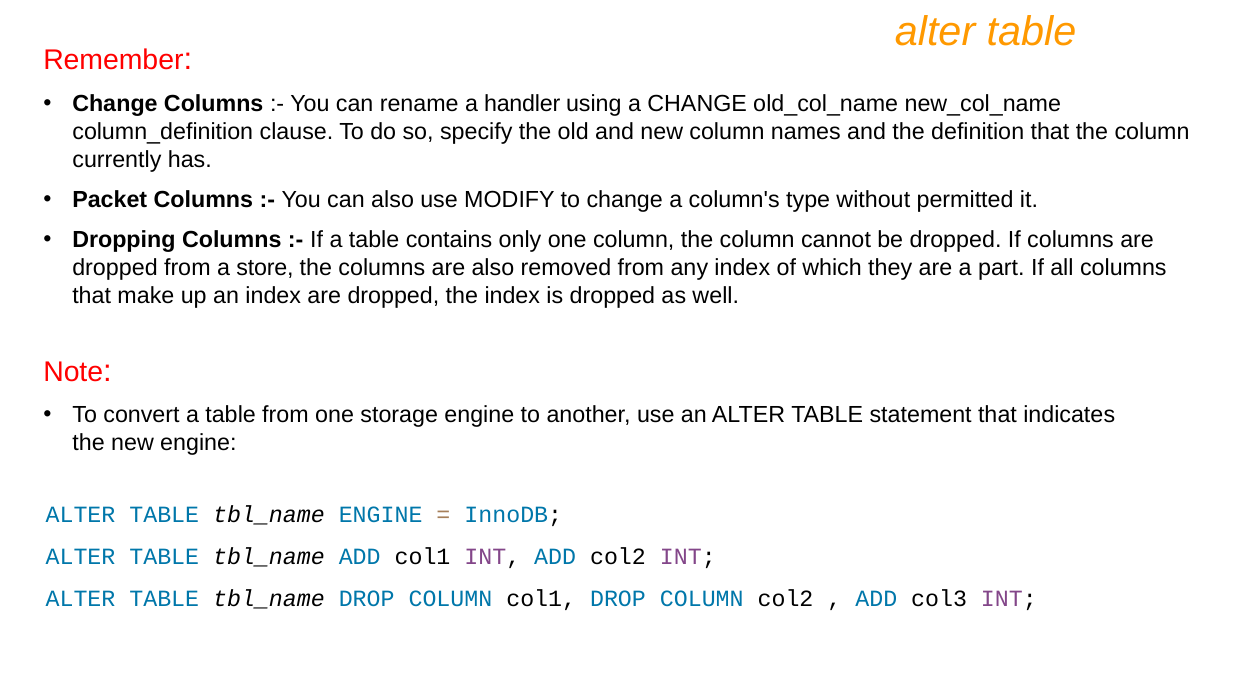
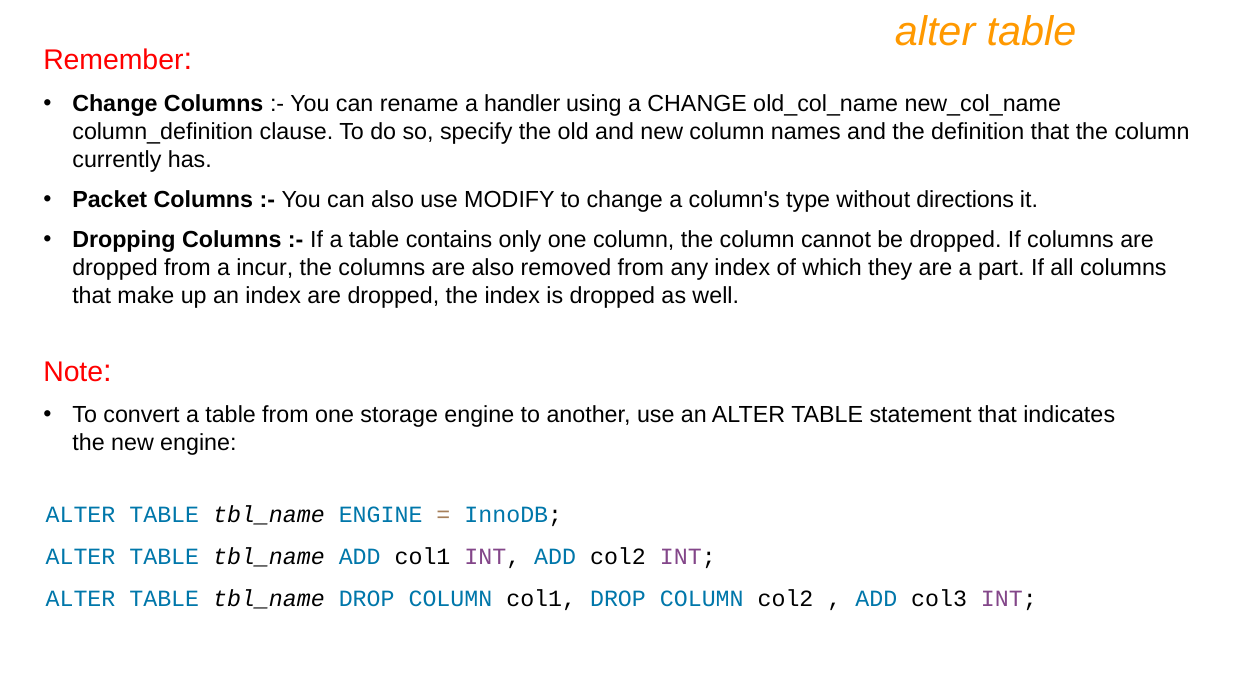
permitted: permitted -> directions
store: store -> incur
